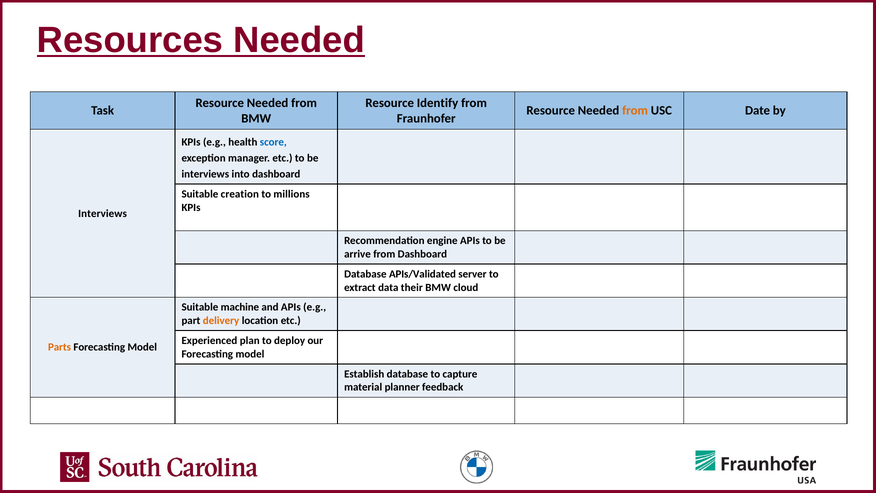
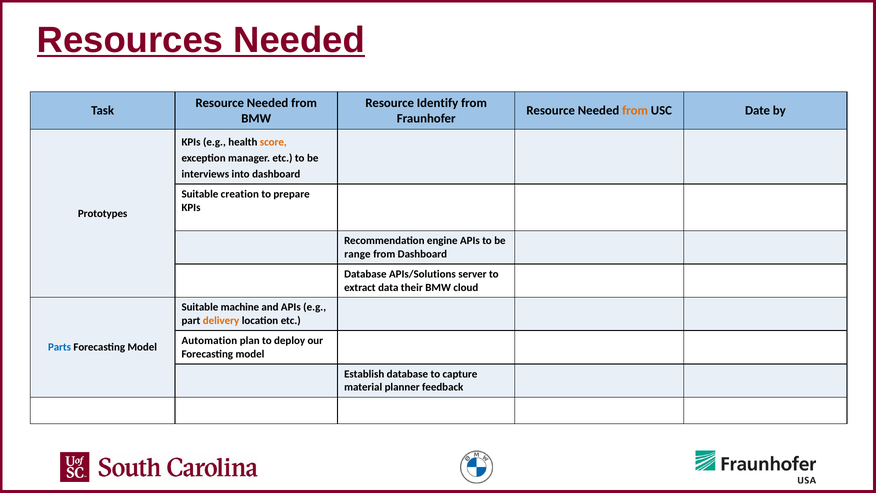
score colour: blue -> orange
millions: millions -> prepare
Interviews at (103, 213): Interviews -> Prototypes
arrive: arrive -> range
APIs/Validated: APIs/Validated -> APIs/Solutions
Experienced: Experienced -> Automation
Parts colour: orange -> blue
